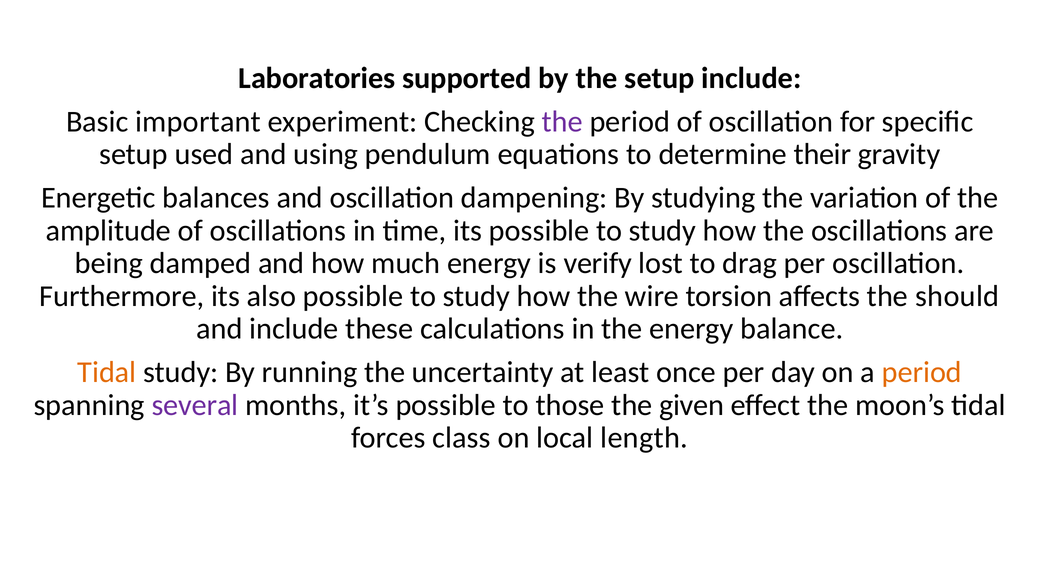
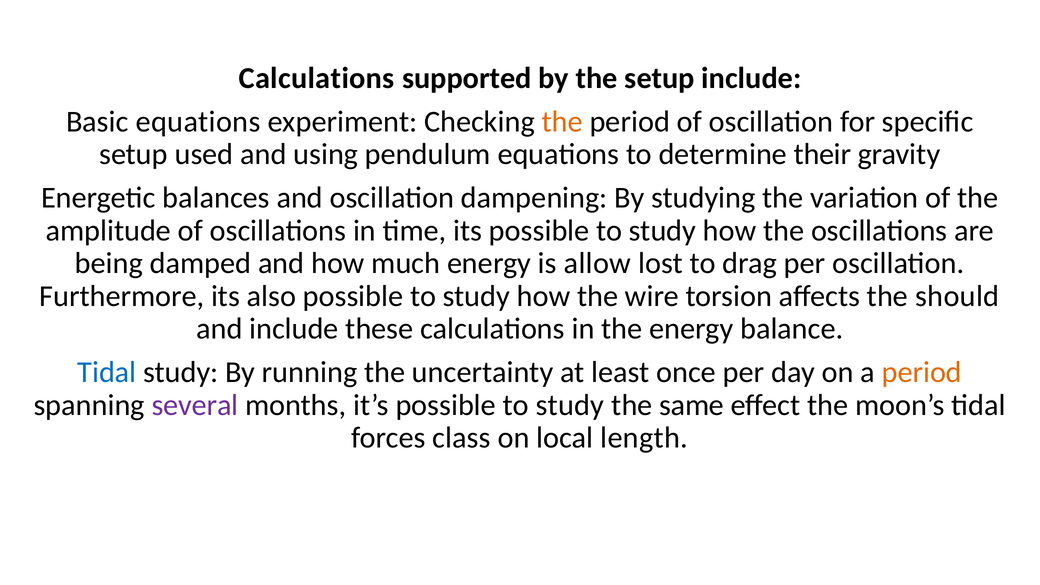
Laboratories at (317, 78): Laboratories -> Calculations
Basic important: important -> equations
the at (562, 122) colour: purple -> orange
verify: verify -> allow
Tidal at (107, 372) colour: orange -> blue
it’s possible to those: those -> study
given: given -> same
